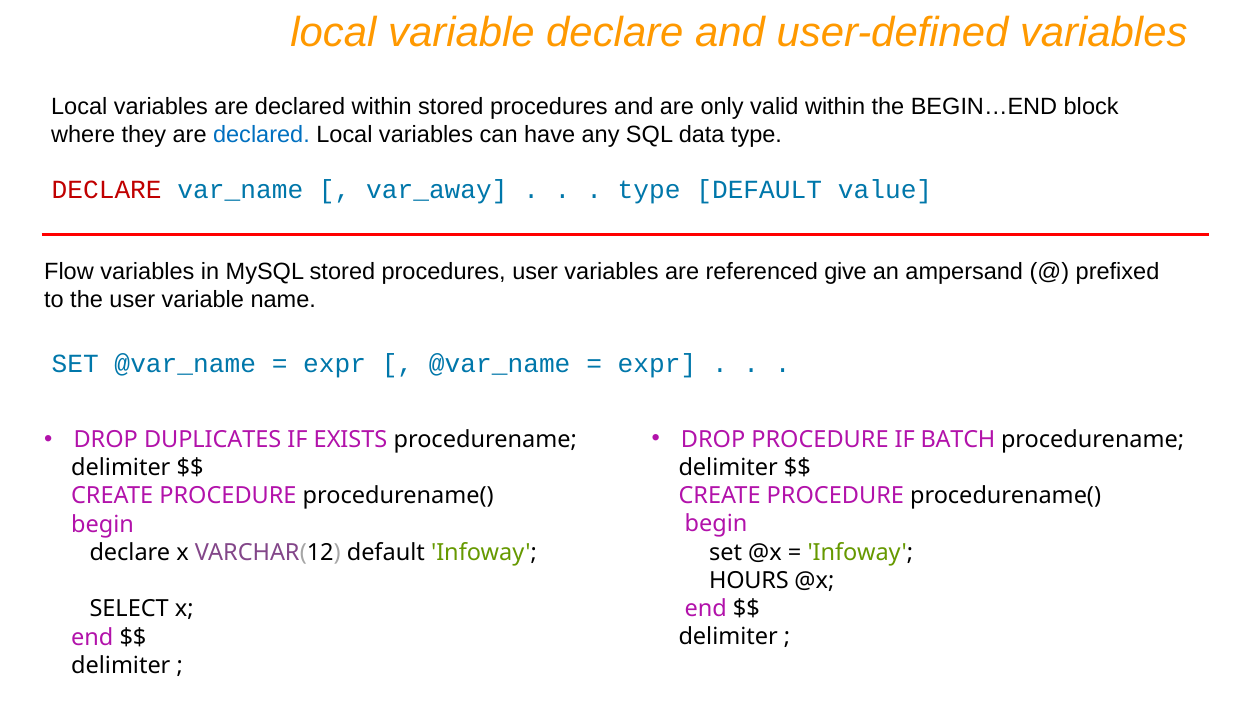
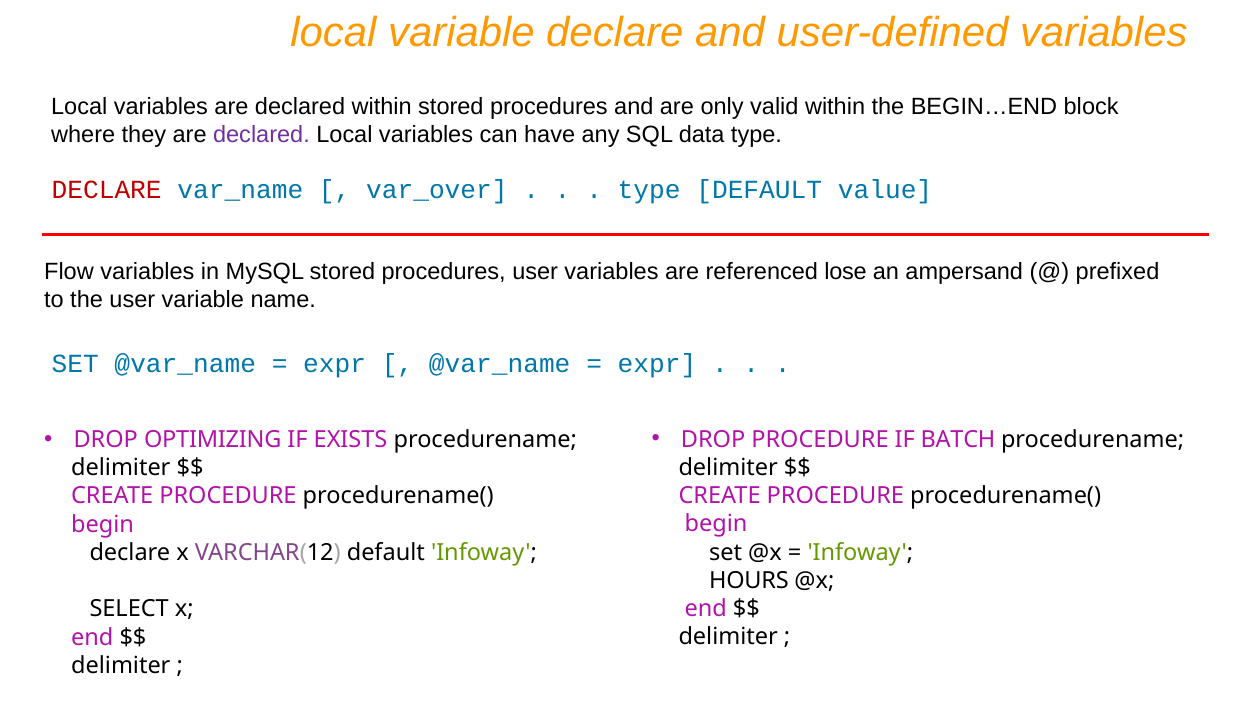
declared at (261, 135) colour: blue -> purple
var_away: var_away -> var_over
give: give -> lose
DUPLICATES: DUPLICATES -> OPTIMIZING
